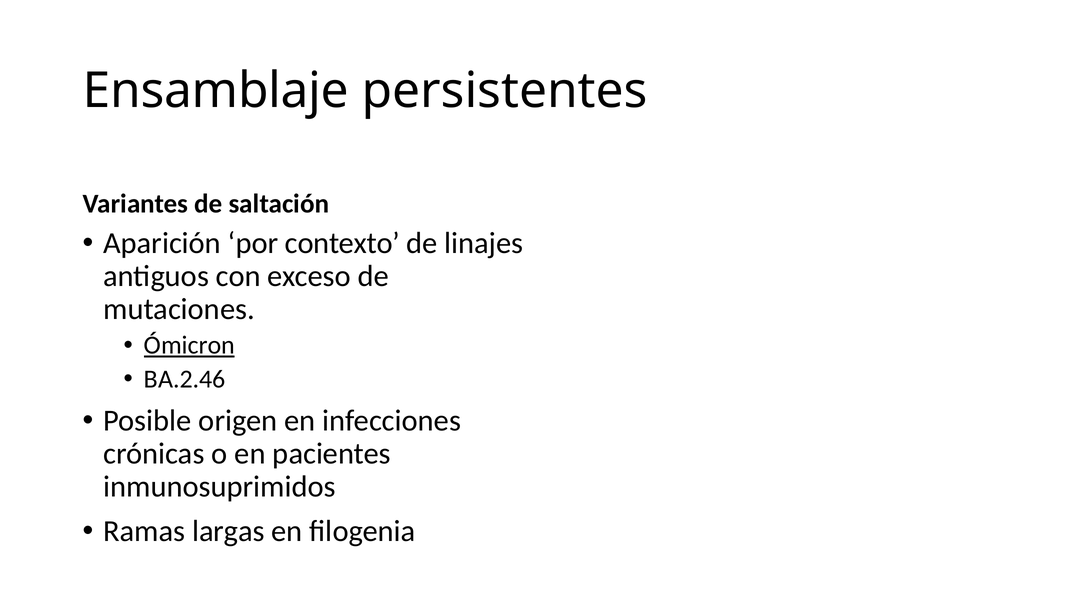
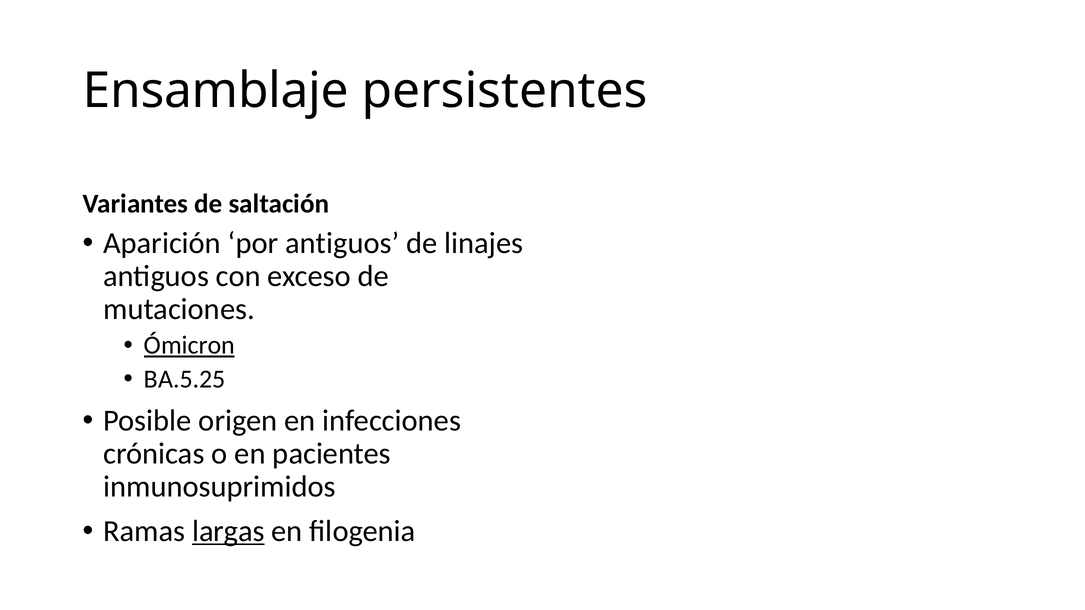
por contexto: contexto -> antiguos
BA.2.46: BA.2.46 -> BA.5.25
largas underline: none -> present
